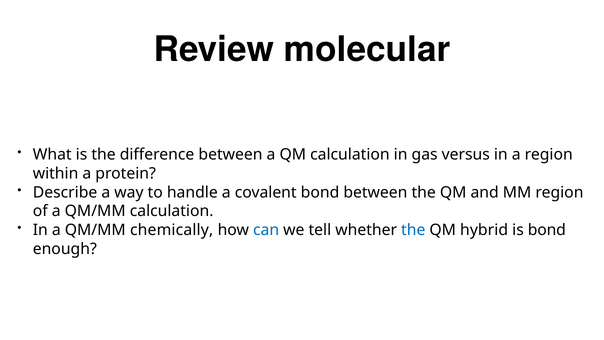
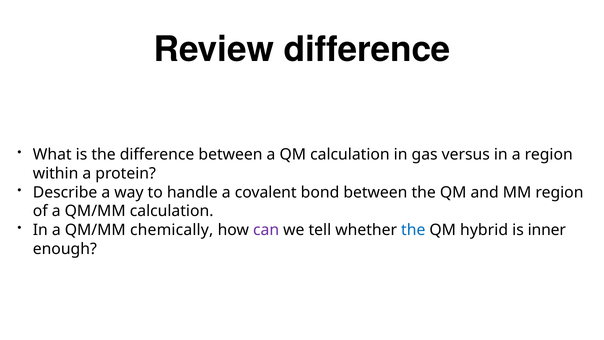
Review molecular: molecular -> difference
can colour: blue -> purple
is bond: bond -> inner
